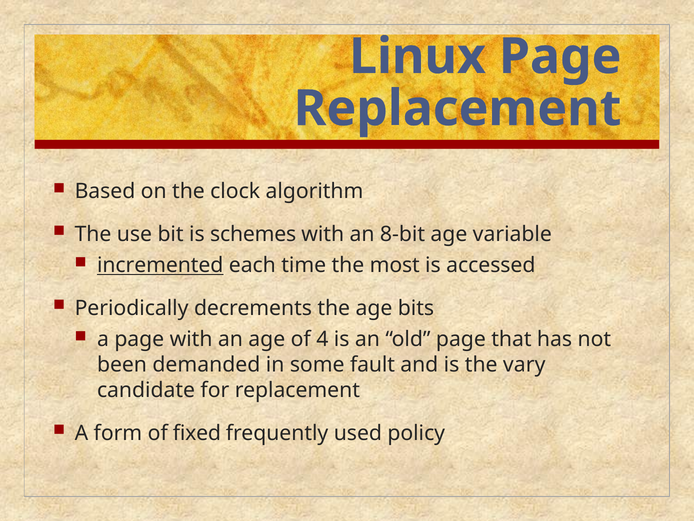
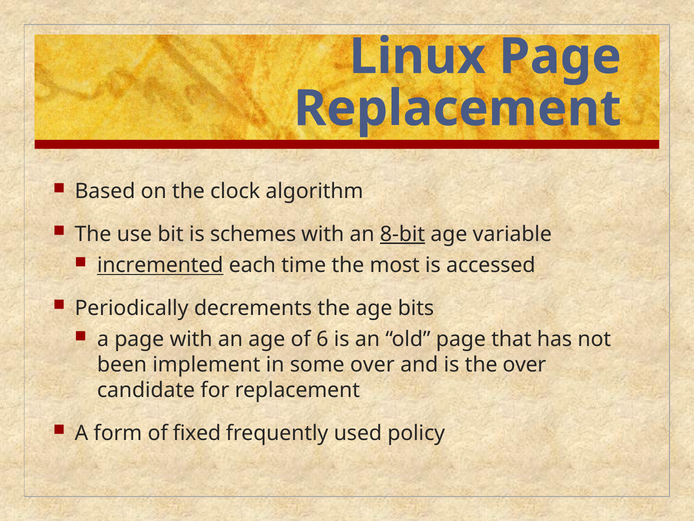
8-bit underline: none -> present
4: 4 -> 6
demanded: demanded -> implement
some fault: fault -> over
the vary: vary -> over
